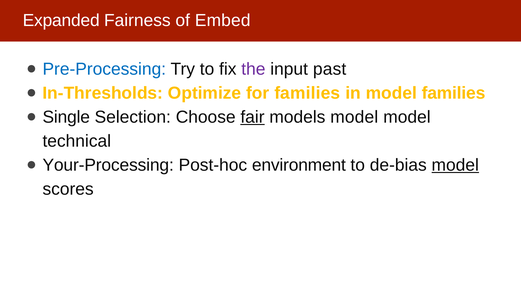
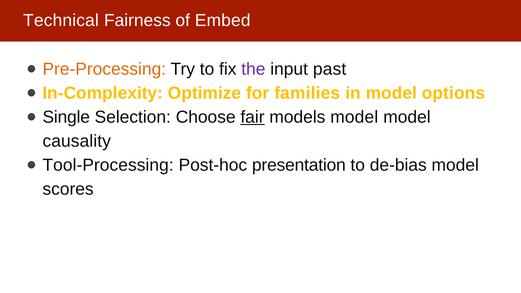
Expanded: Expanded -> Technical
Pre-Processing colour: blue -> orange
In-Thresholds: In-Thresholds -> In-Complexity
model families: families -> options
technical: technical -> causality
Your-Processing: Your-Processing -> Tool-Processing
environment: environment -> presentation
model at (455, 165) underline: present -> none
